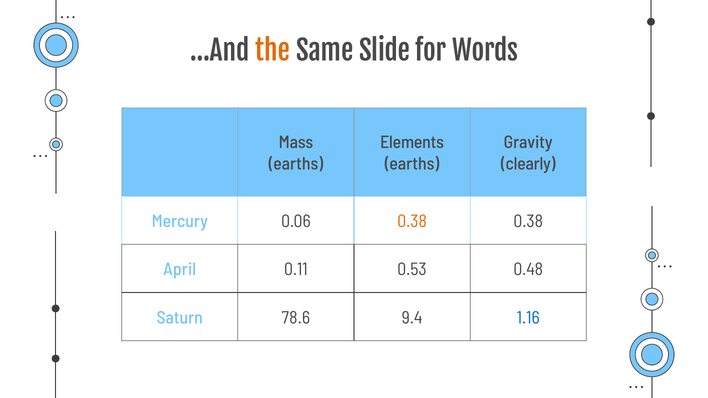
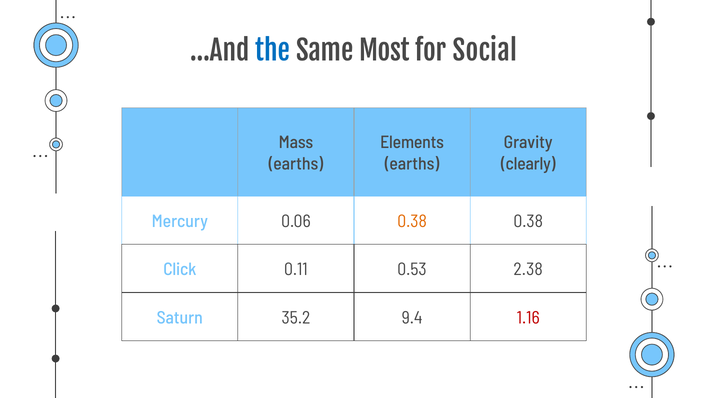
the colour: orange -> blue
Slide: Slide -> Most
Words: Words -> Social
April: April -> Click
0.48: 0.48 -> 2.38
78.6: 78.6 -> 35.2
1.16 colour: blue -> red
